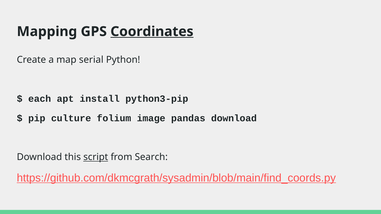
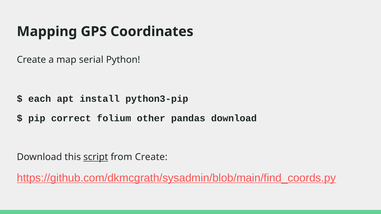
Coordinates underline: present -> none
culture: culture -> correct
image: image -> other
from Search: Search -> Create
